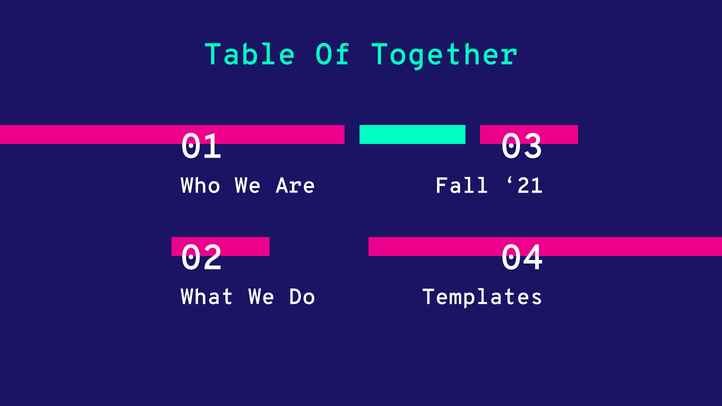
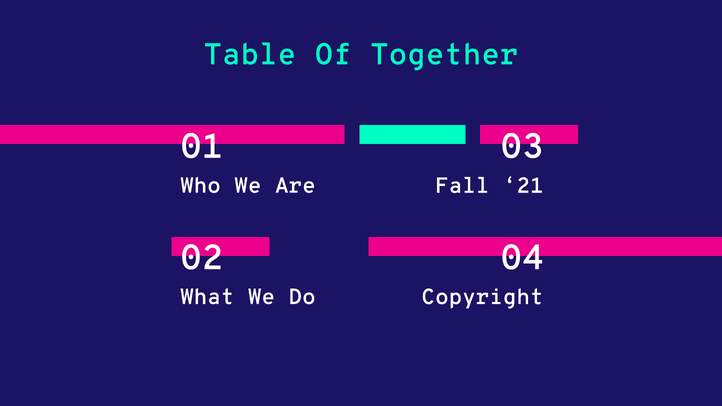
Templates: Templates -> Copyright
